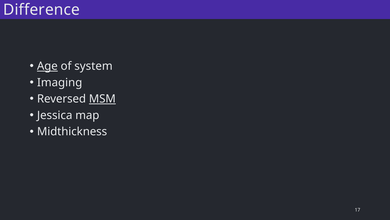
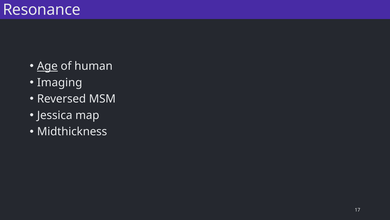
Difference: Difference -> Resonance
system: system -> human
MSM underline: present -> none
